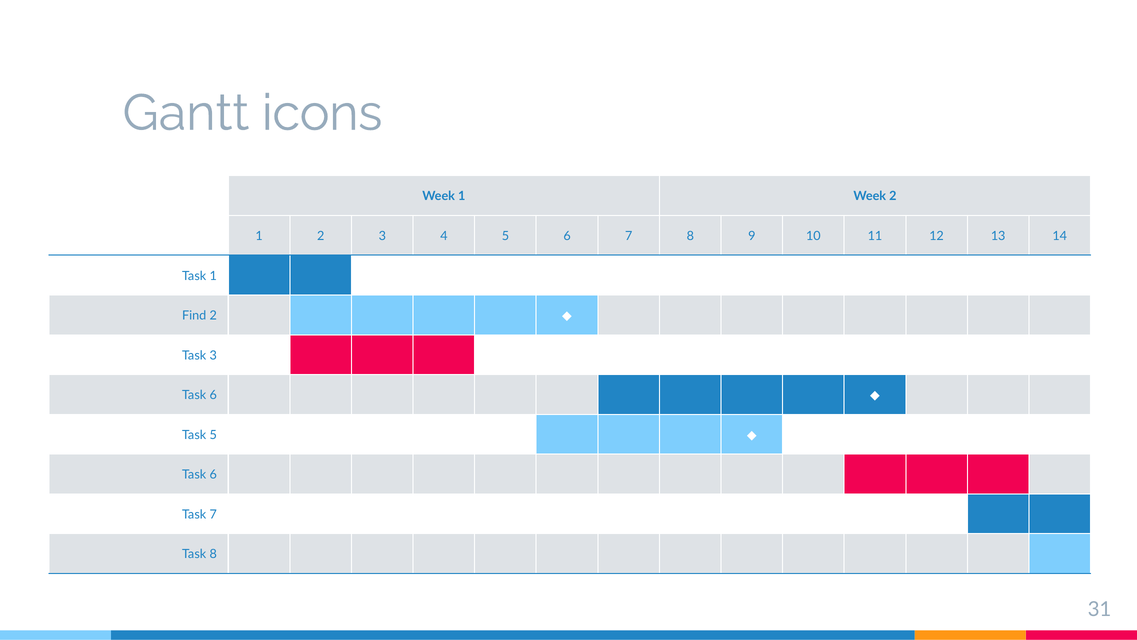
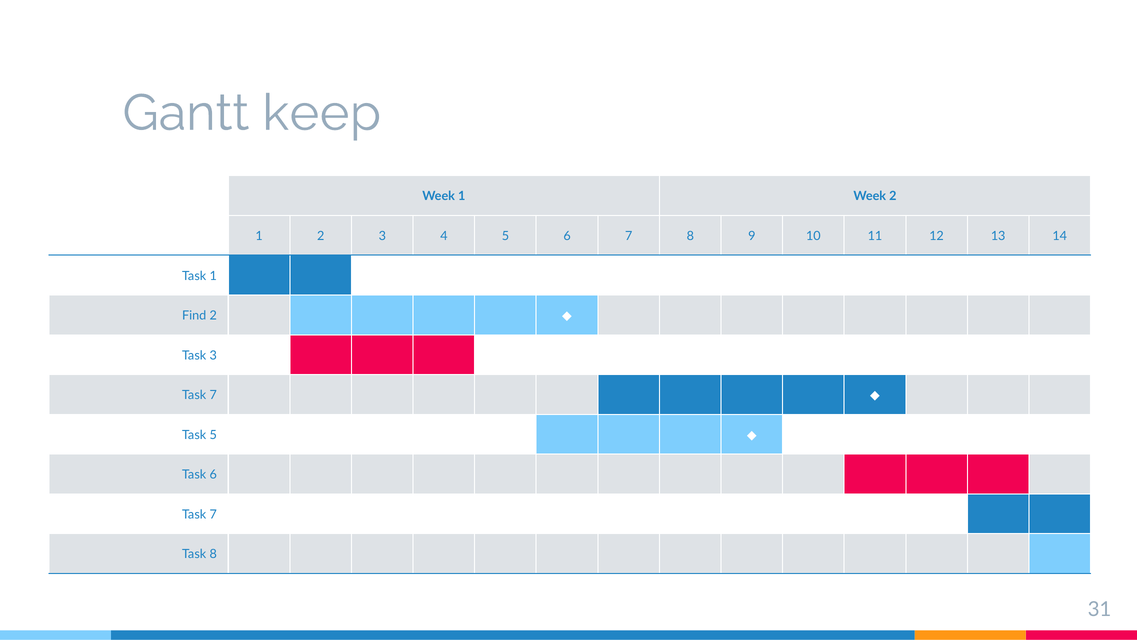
icons: icons -> keep
6 at (213, 395): 6 -> 7
